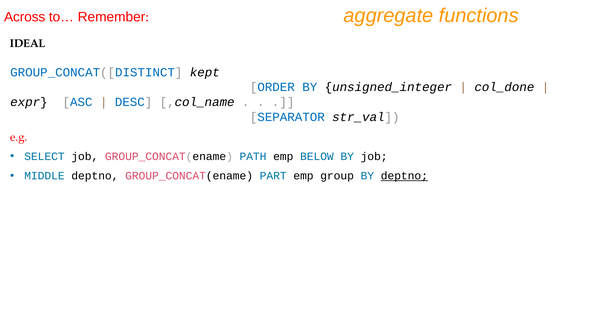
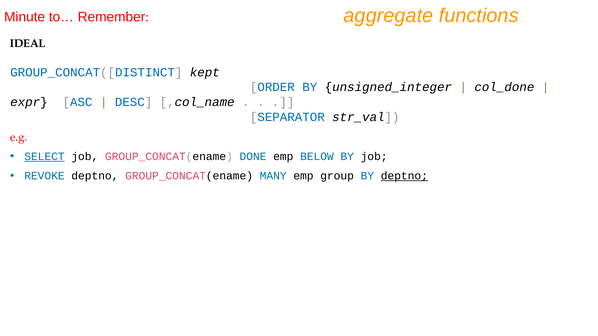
Across: Across -> Minute
SELECT underline: none -> present
PATH: PATH -> DONE
MIDDLE: MIDDLE -> REVOKE
PART: PART -> MANY
